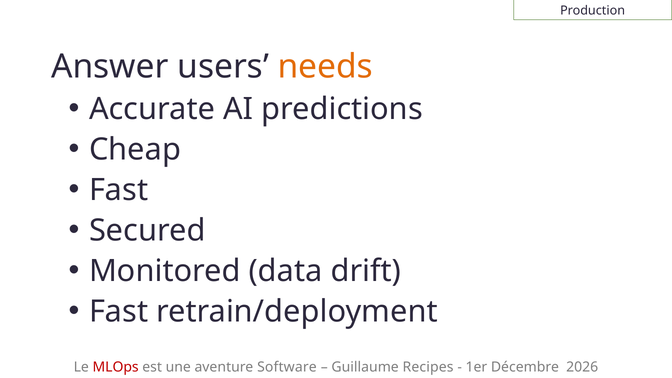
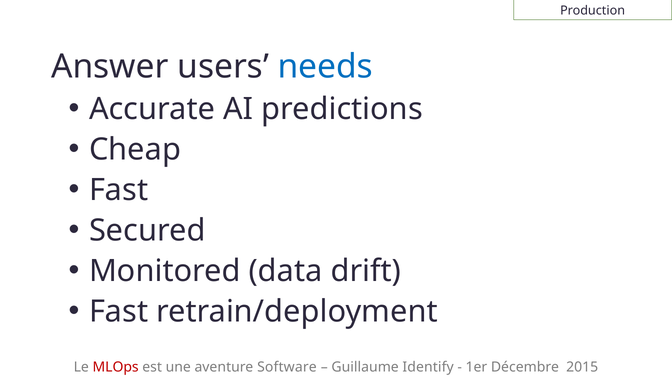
needs colour: orange -> blue
Recipes: Recipes -> Identify
2026: 2026 -> 2015
